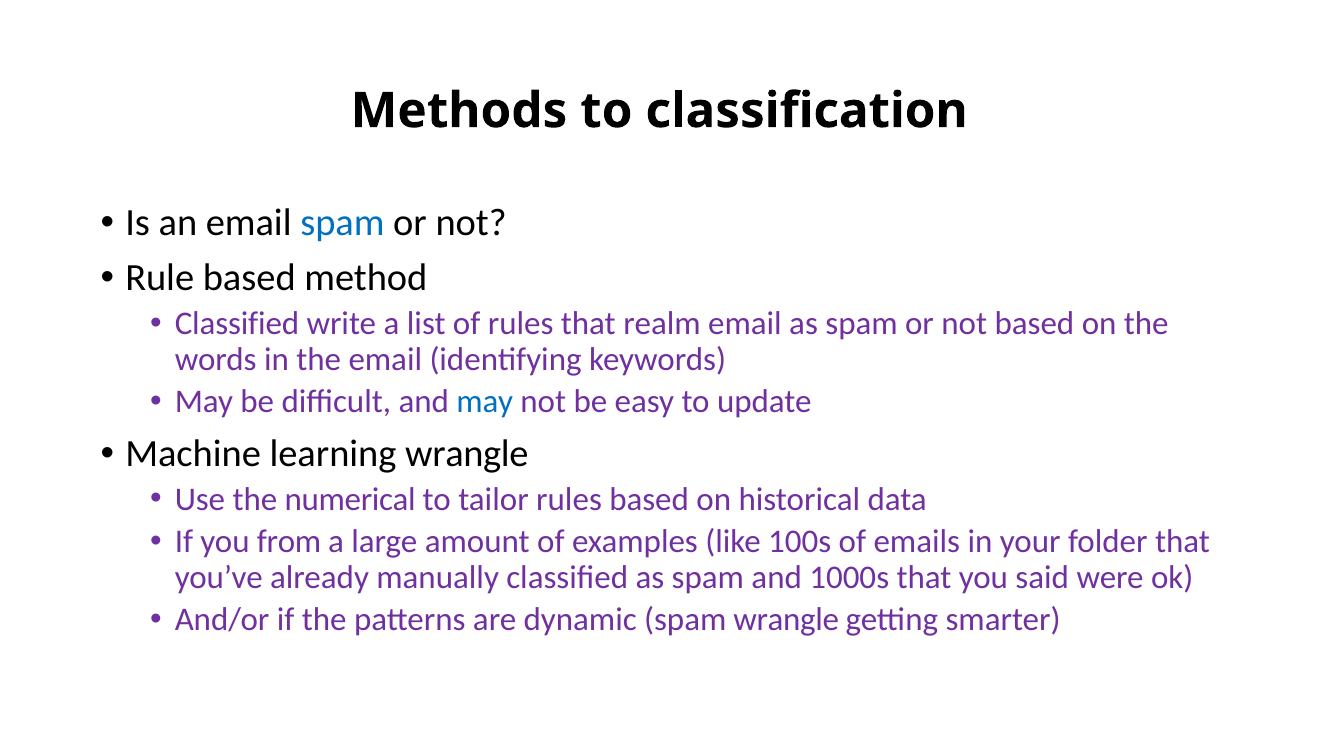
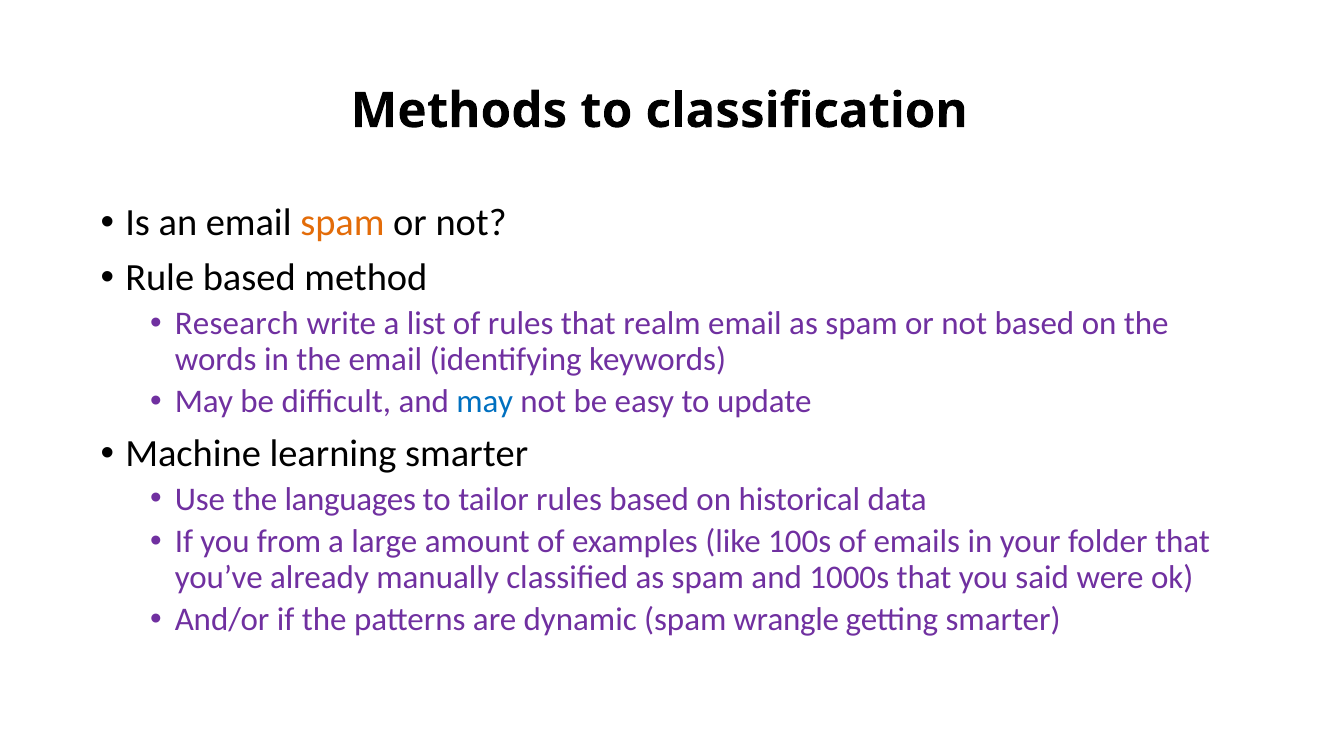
spam at (342, 223) colour: blue -> orange
Classified at (237, 324): Classified -> Research
learning wrangle: wrangle -> smarter
numerical: numerical -> languages
